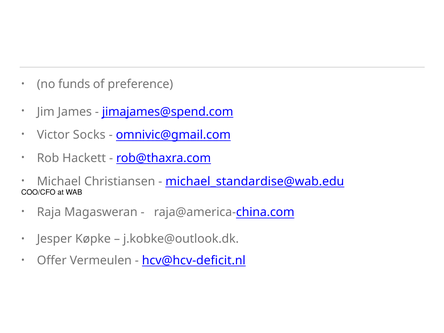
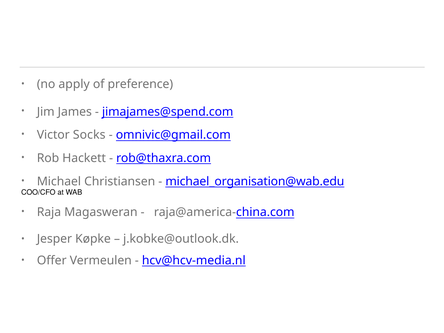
funds: funds -> apply
michael_standardise@wab.edu: michael_standardise@wab.edu -> michael_organisation@wab.edu
hcv@hcv-deficit.nl: hcv@hcv-deficit.nl -> hcv@hcv-media.nl
